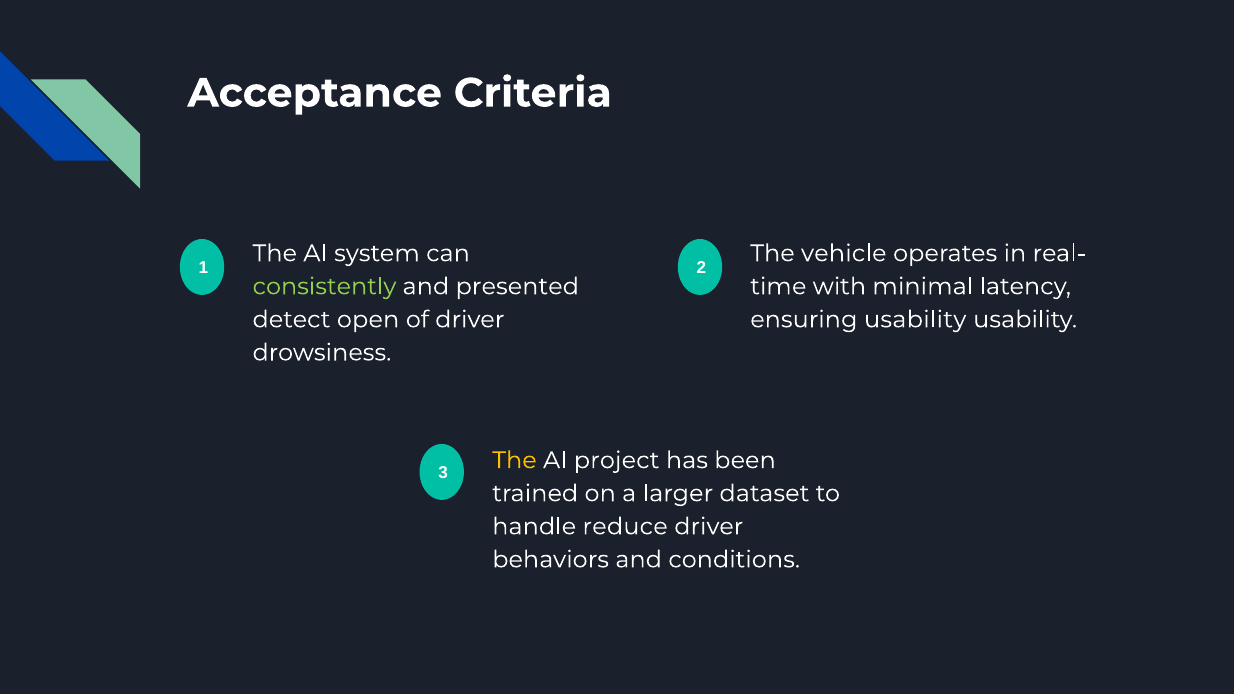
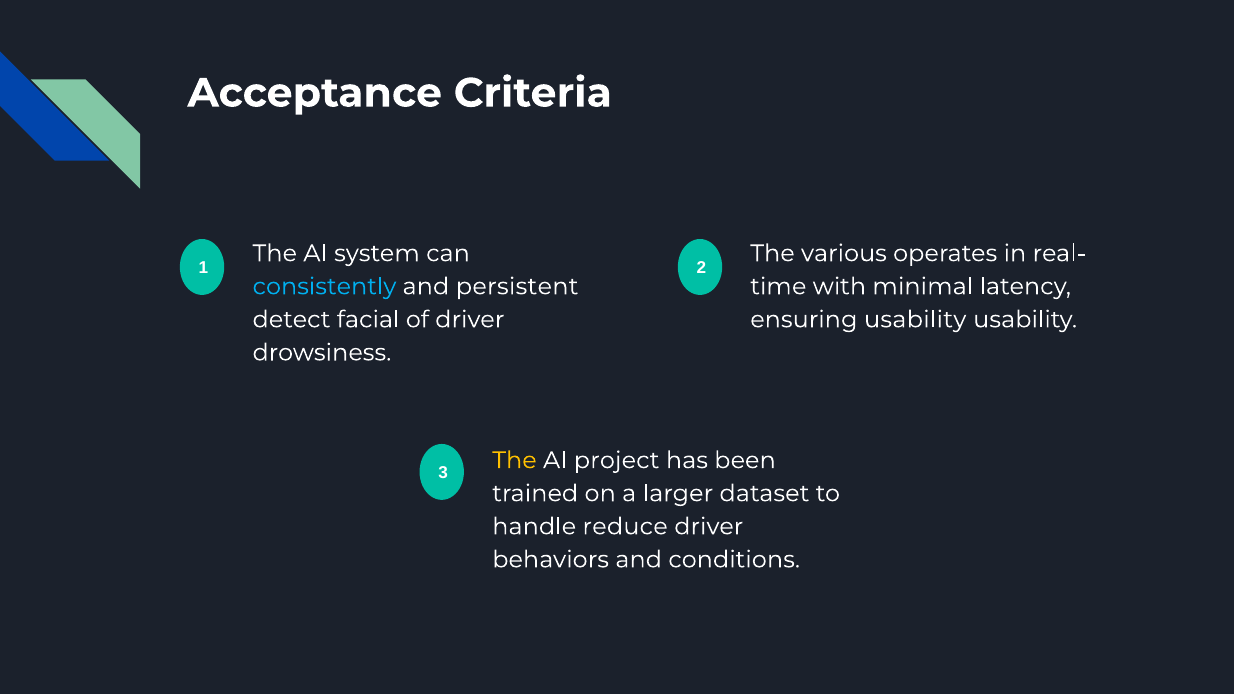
vehicle: vehicle -> various
consistently colour: light green -> light blue
presented: presented -> persistent
open: open -> facial
